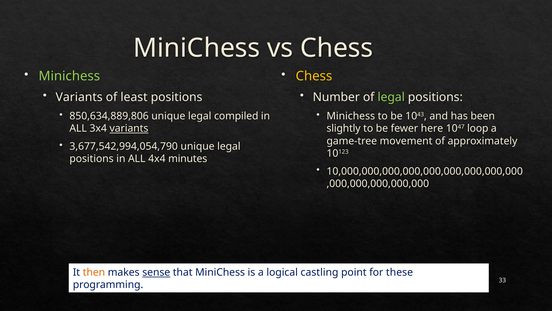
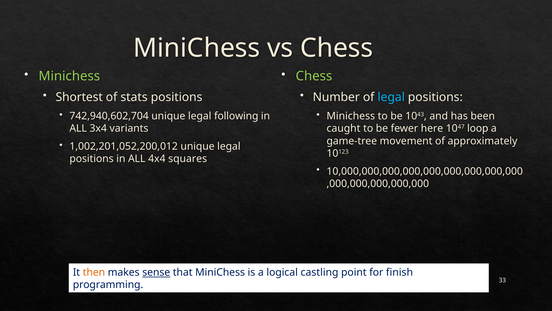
Chess at (314, 76) colour: yellow -> light green
Variants at (79, 97): Variants -> Shortest
least: least -> stats
legal at (391, 97) colour: light green -> light blue
850,634,889,806: 850,634,889,806 -> 742,940,602,704
compiled: compiled -> following
variants at (129, 128) underline: present -> none
slightly: slightly -> caught
3,677,542,994,054,790: 3,677,542,994,054,790 -> 1,002,201,052,200,012
minutes: minutes -> squares
these: these -> finish
